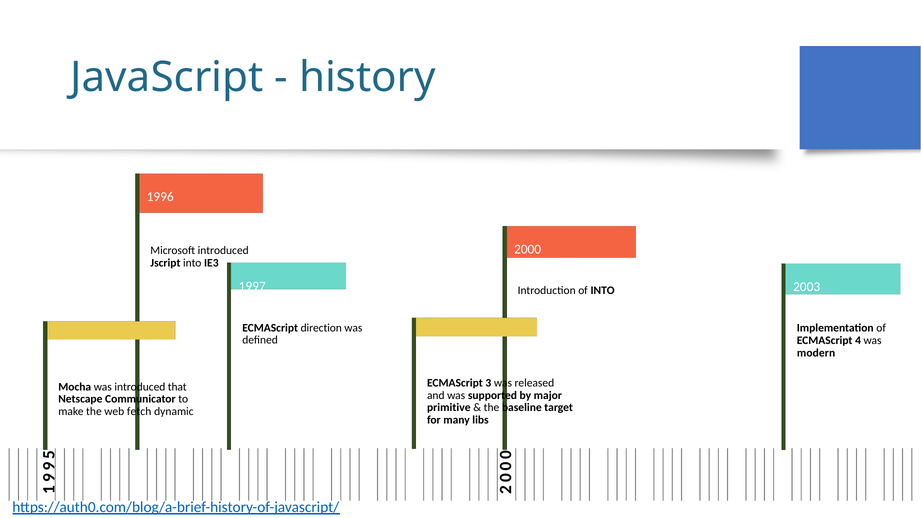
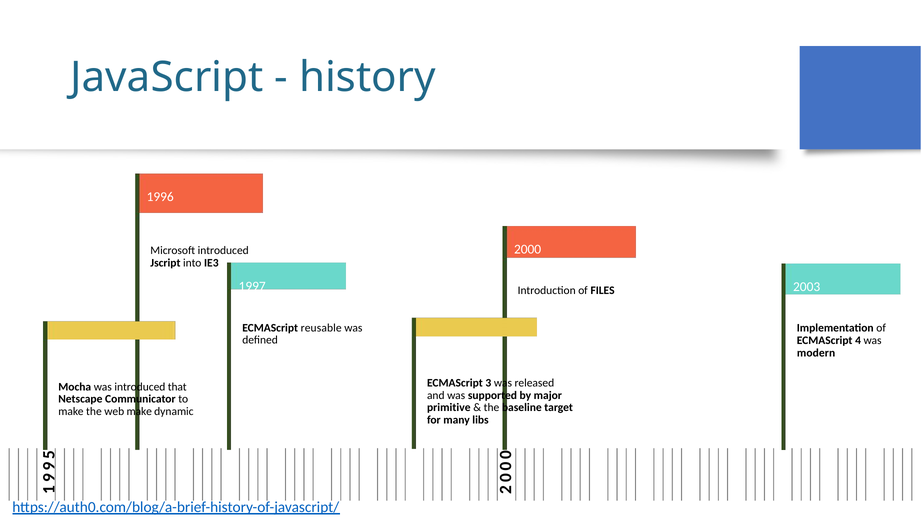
of INTO: INTO -> FILES
direction: direction -> reusable
web fetch: fetch -> make
